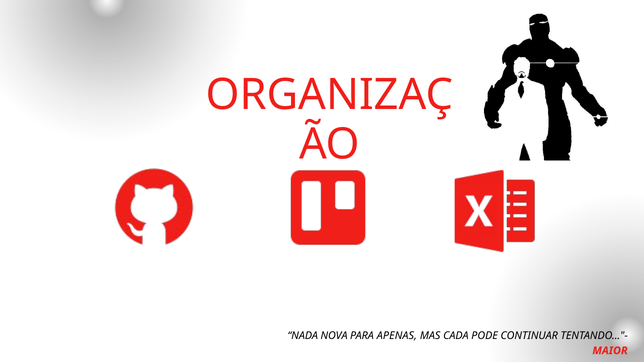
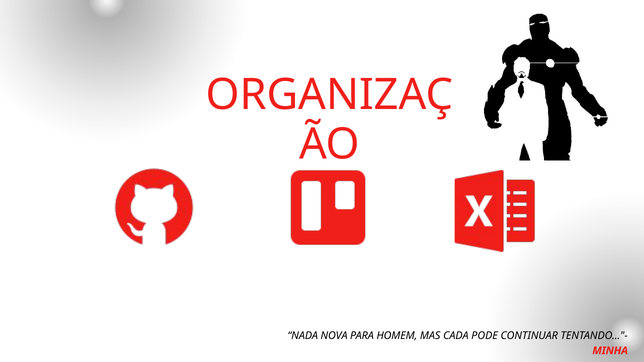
APENAS: APENAS -> HOMEM
MAIOR: MAIOR -> MINHA
